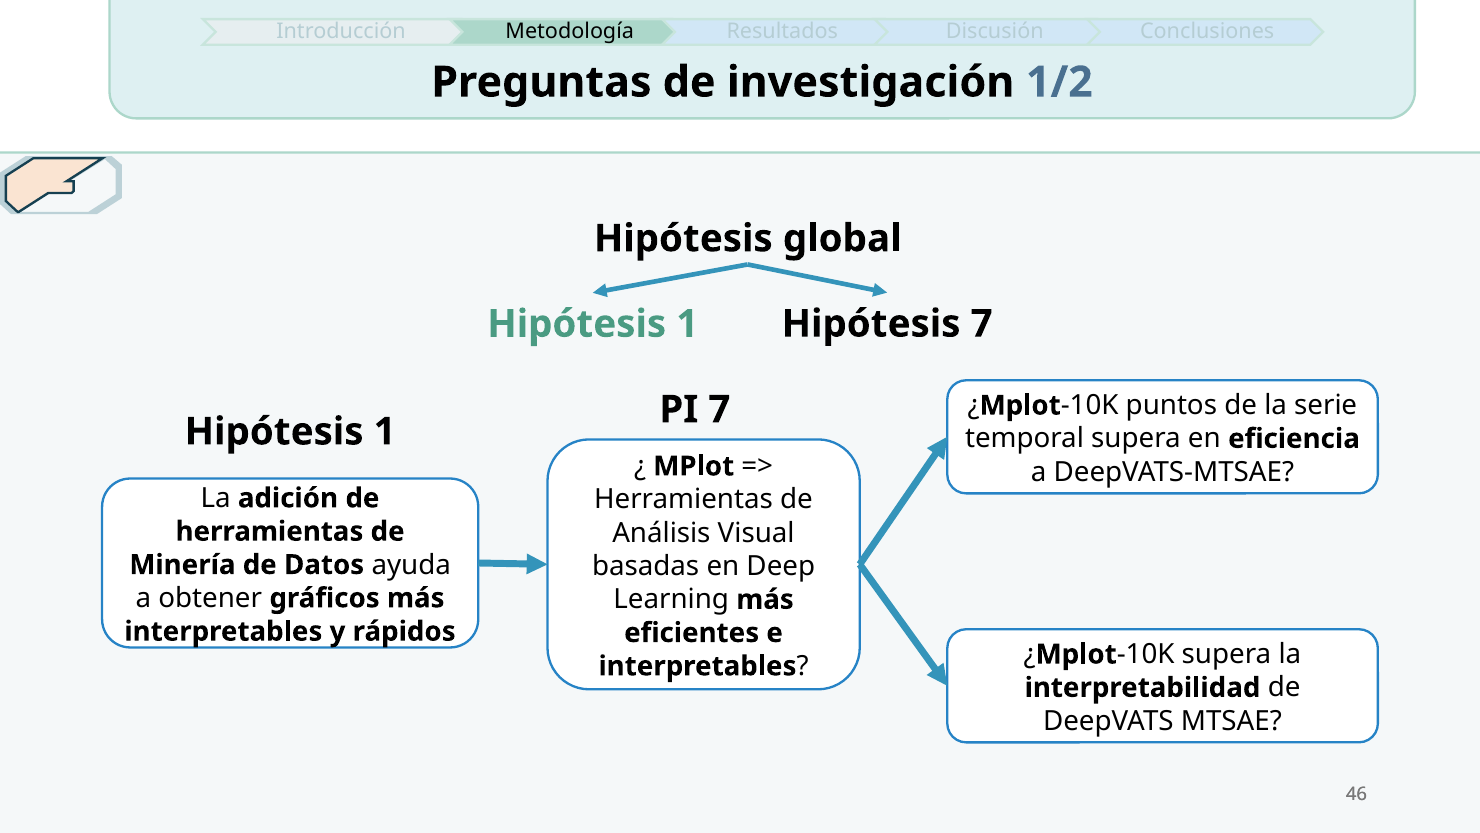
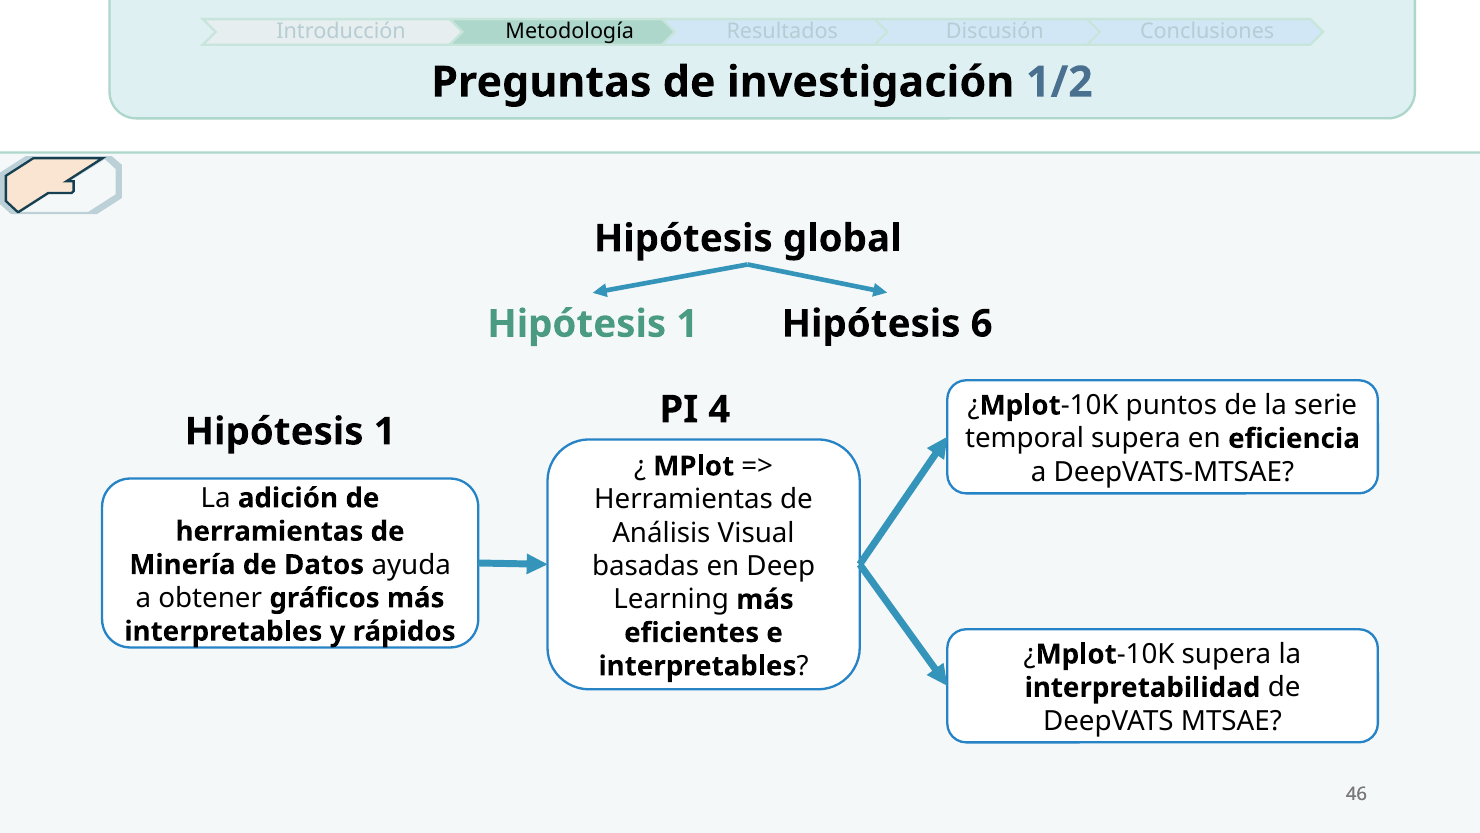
Hipótesis 7: 7 -> 6
PI 7: 7 -> 4
